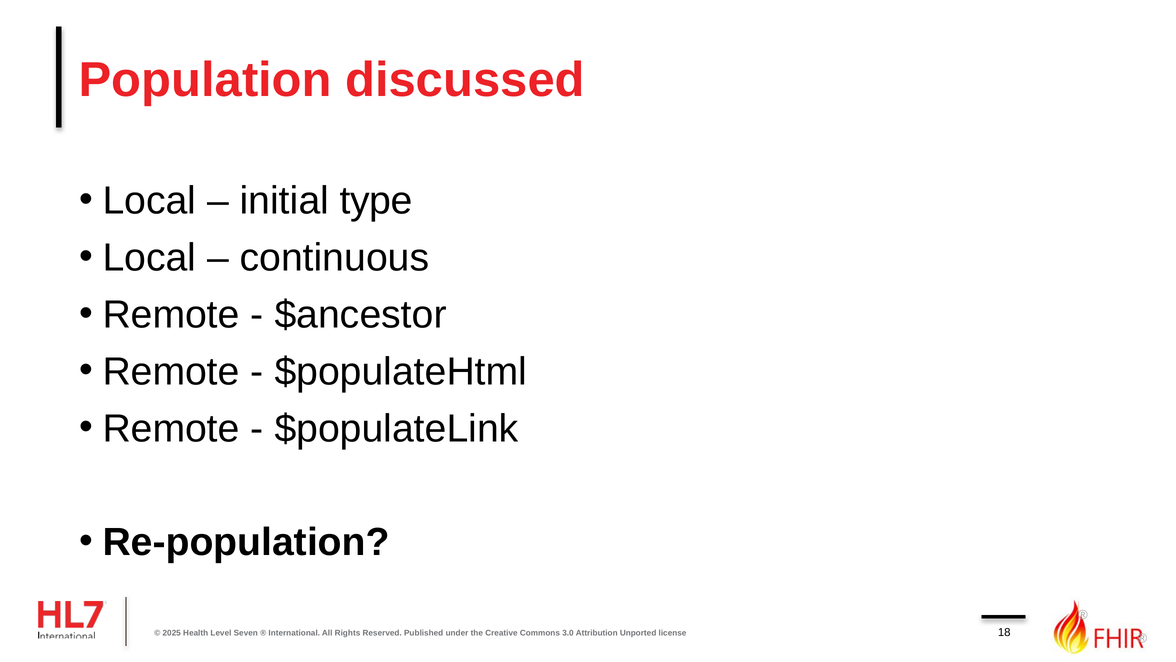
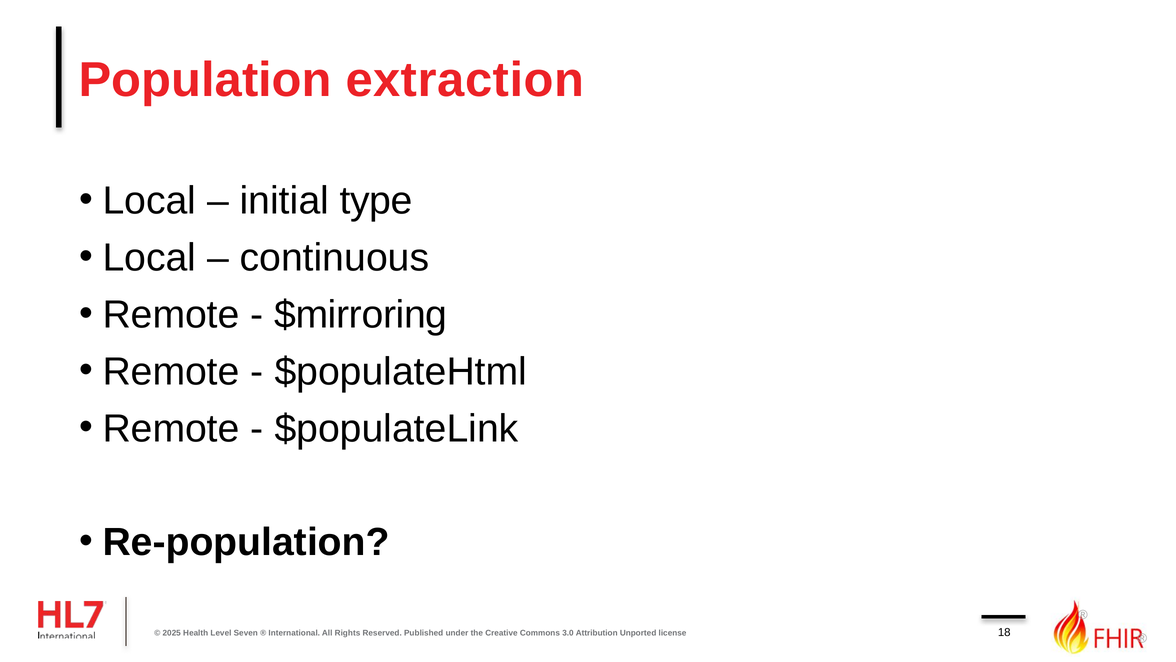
discussed: discussed -> extraction
$ancestor: $ancestor -> $mirroring
